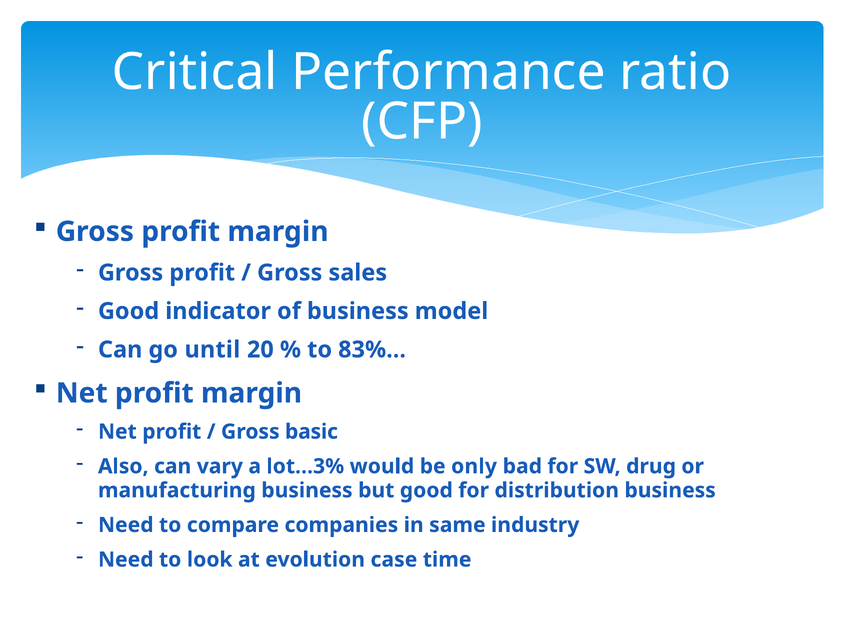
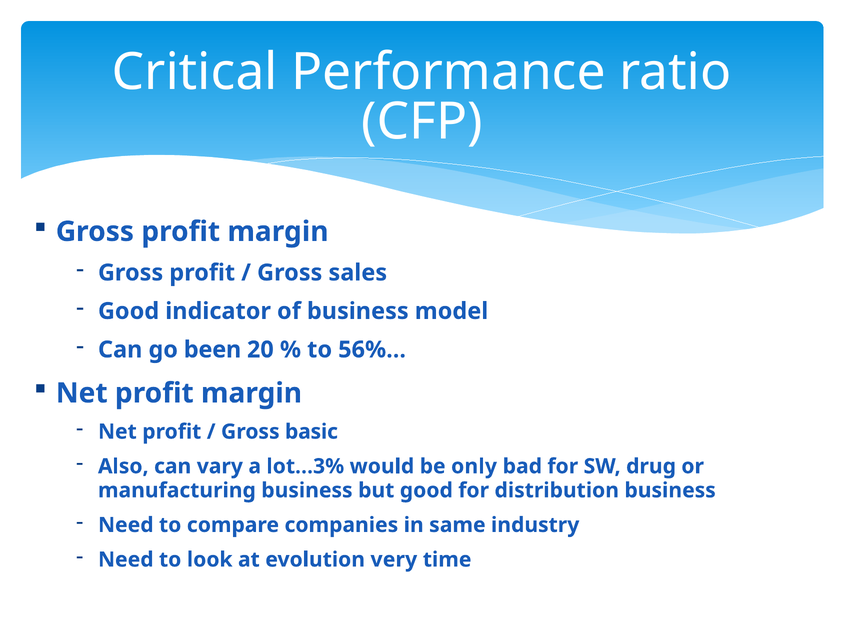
until: until -> been
83%: 83% -> 56%
case: case -> very
